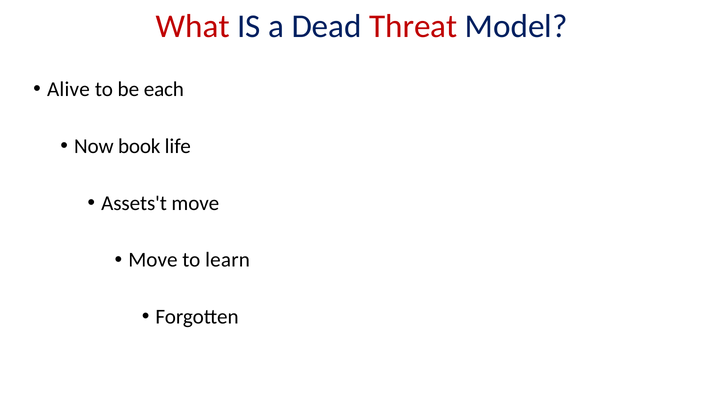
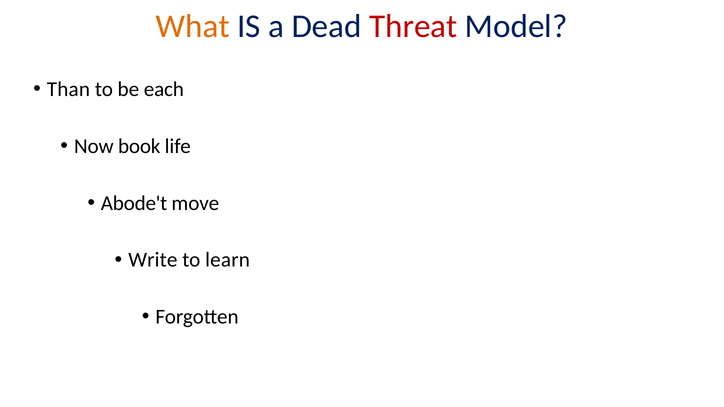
What colour: red -> orange
Alive: Alive -> Than
Assets't: Assets't -> Abode't
Move at (153, 260): Move -> Write
